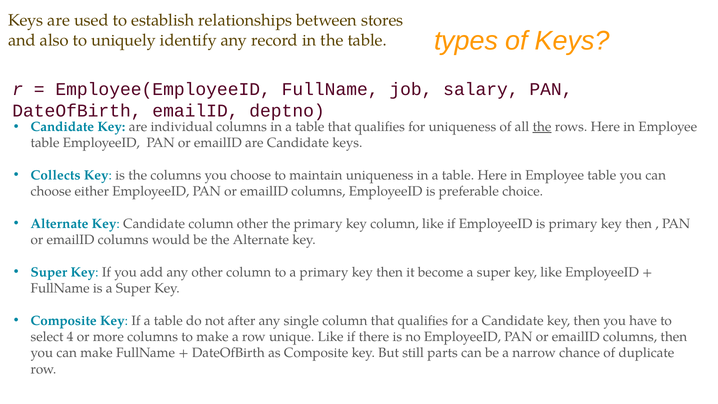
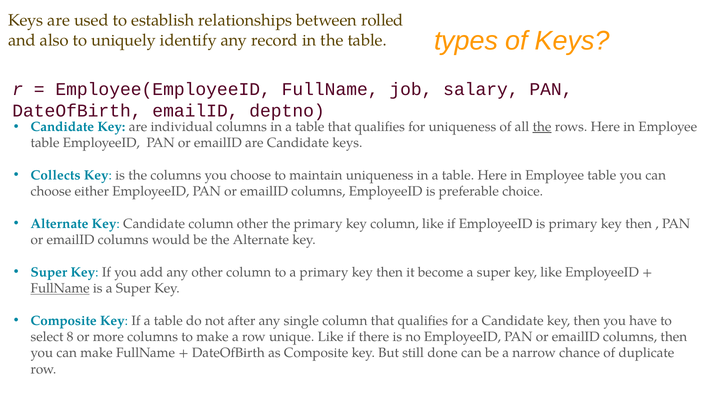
stores: stores -> rolled
FullName at (60, 288) underline: none -> present
4: 4 -> 8
parts: parts -> done
